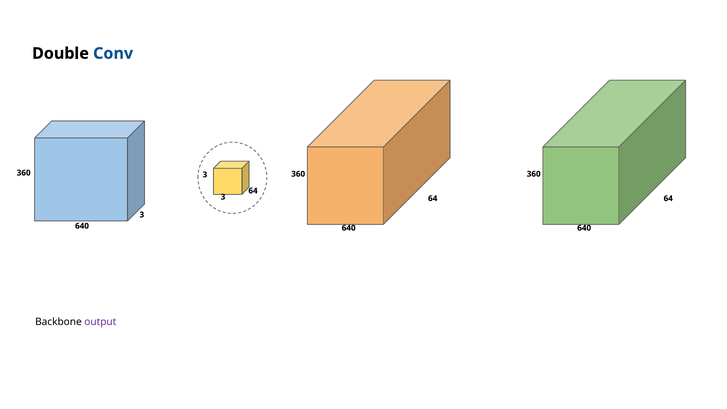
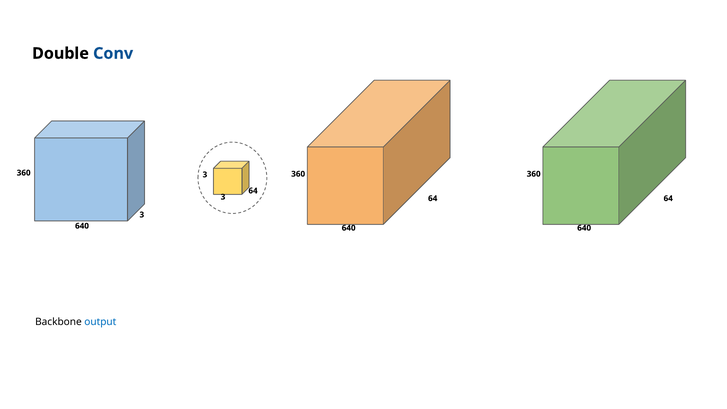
output colour: purple -> blue
